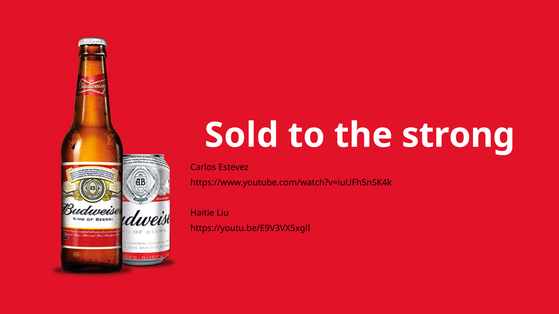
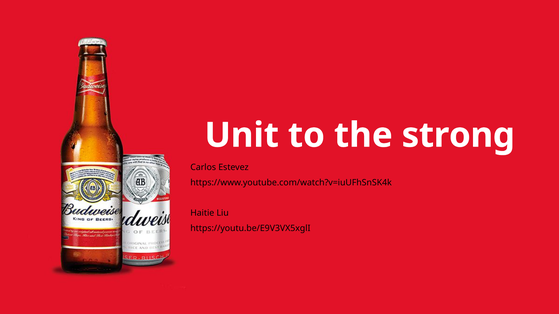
Sold: Sold -> Unit
